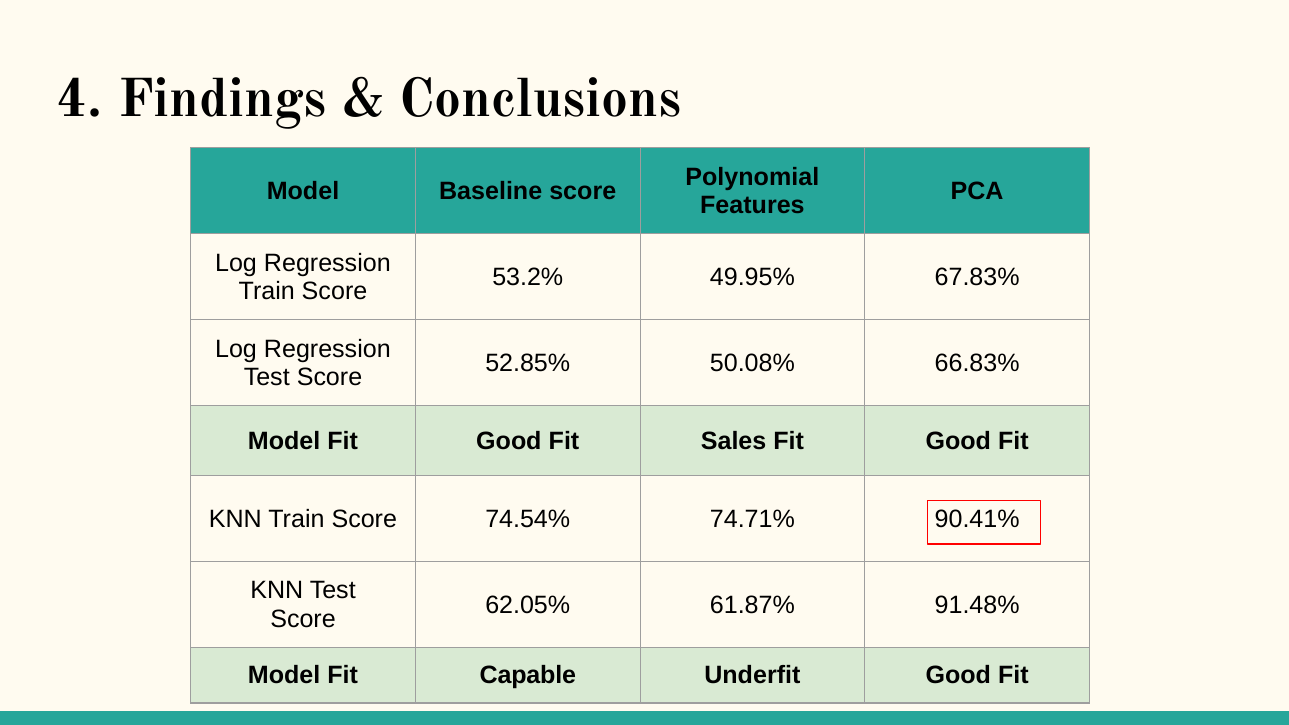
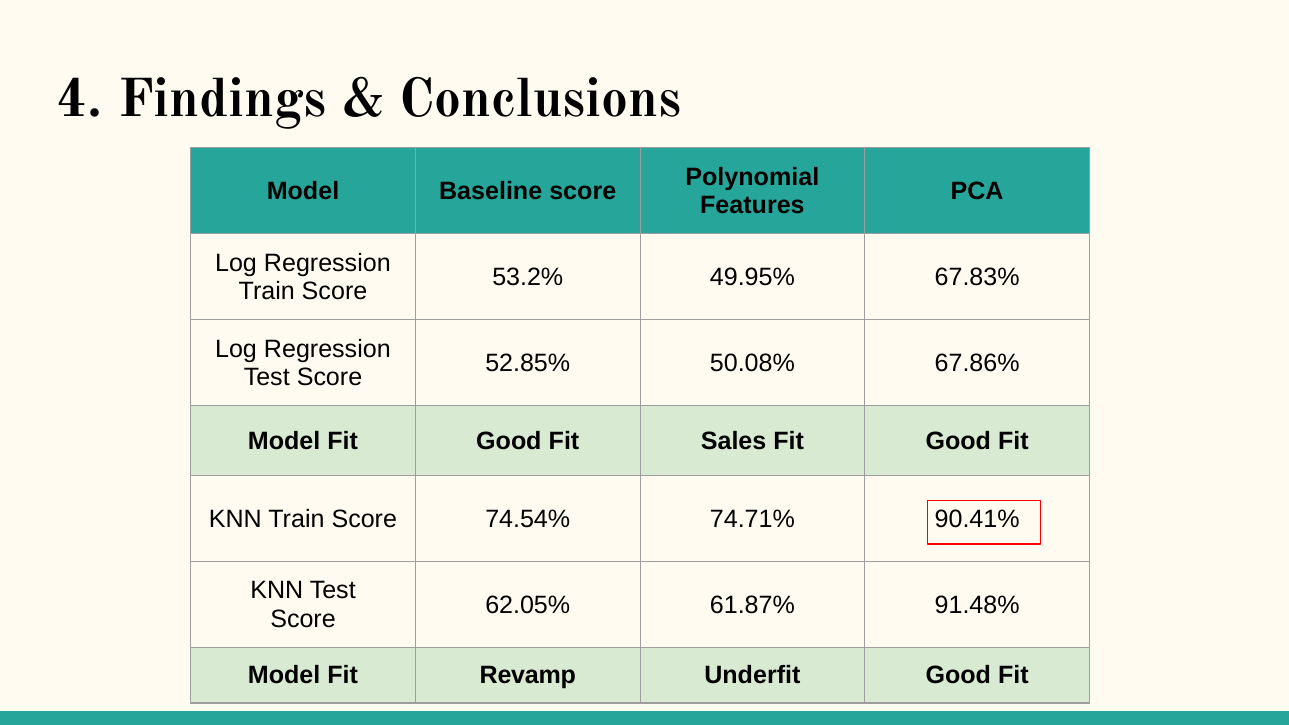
66.83%: 66.83% -> 67.86%
Capable: Capable -> Revamp
